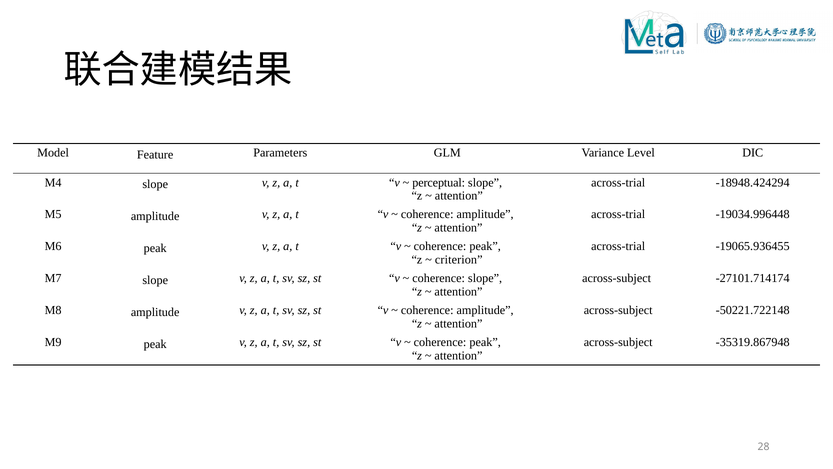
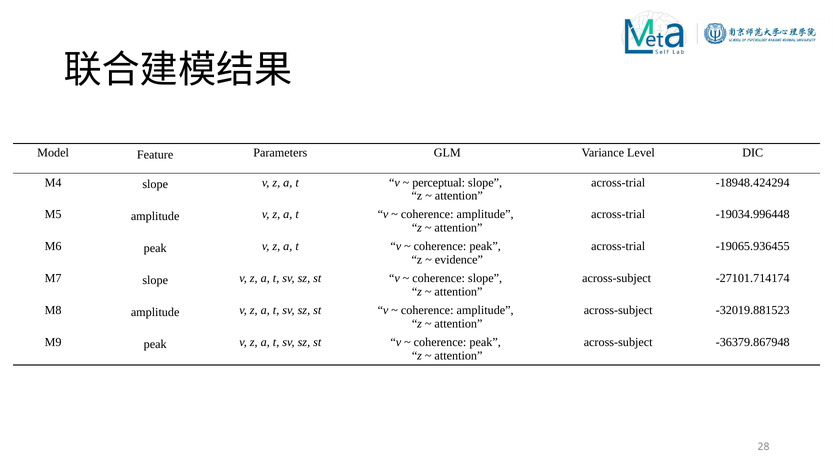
criterion: criterion -> evidence
-50221.722148: -50221.722148 -> -32019.881523
-35319.867948: -35319.867948 -> -36379.867948
